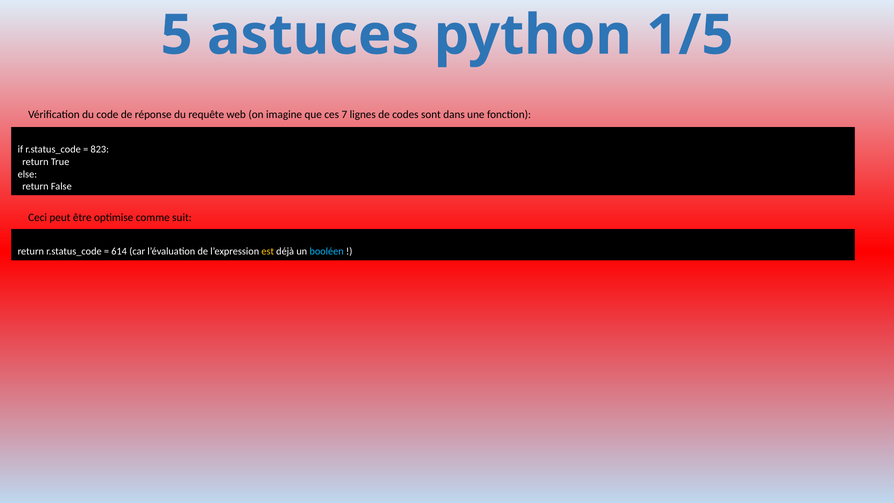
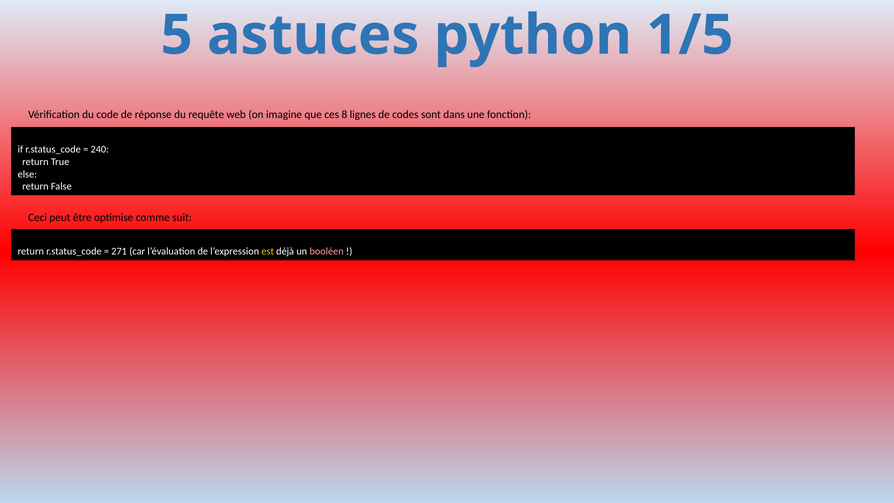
7: 7 -> 8
823: 823 -> 240
614: 614 -> 271
booléen colour: light blue -> pink
